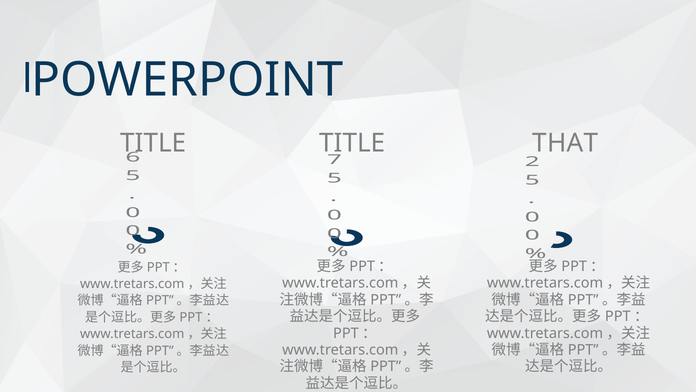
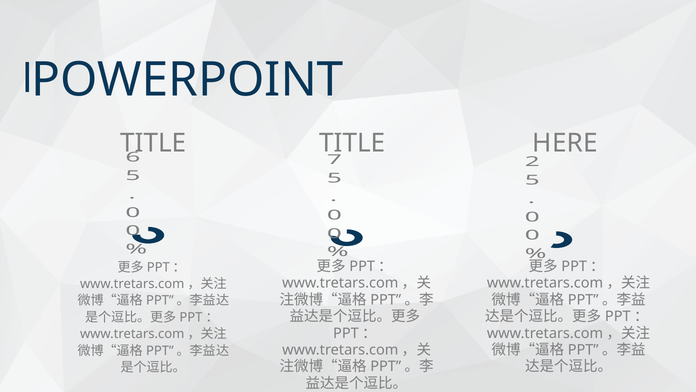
THAT: THAT -> HERE
